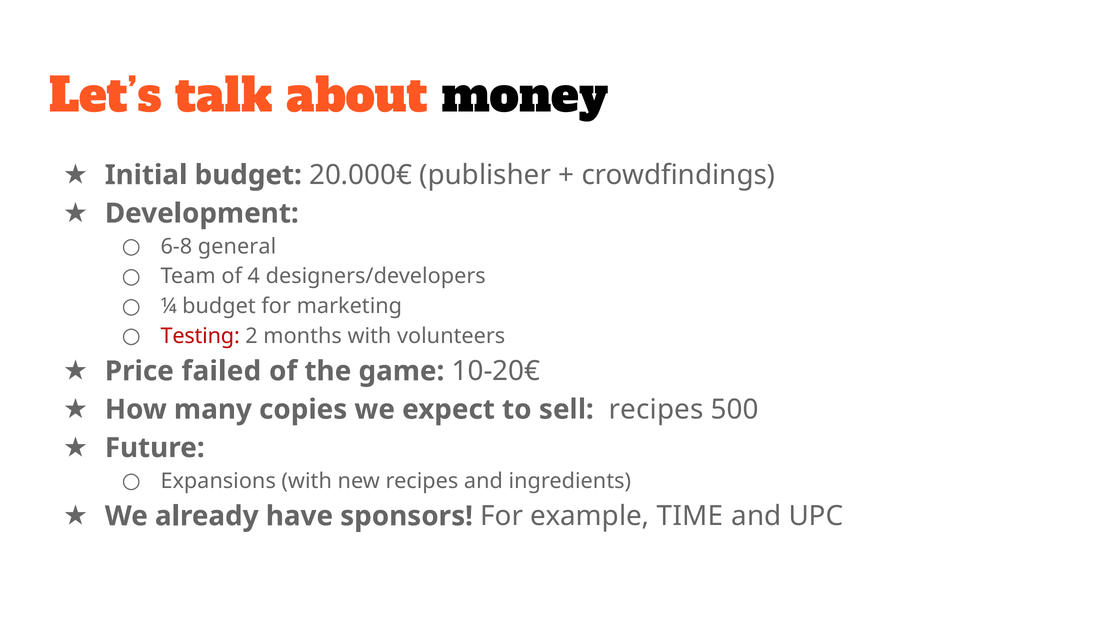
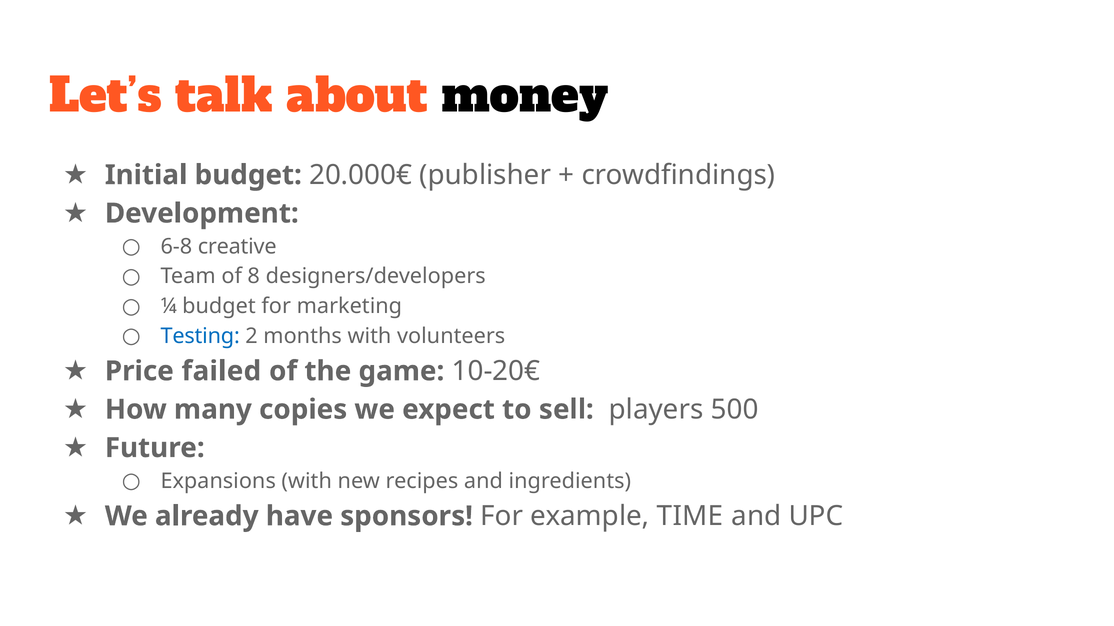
general: general -> creative
4: 4 -> 8
Testing colour: red -> blue
sell recipes: recipes -> players
